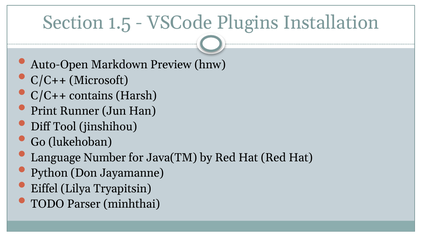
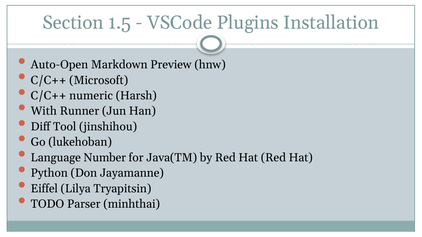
contains: contains -> numeric
Print: Print -> With
